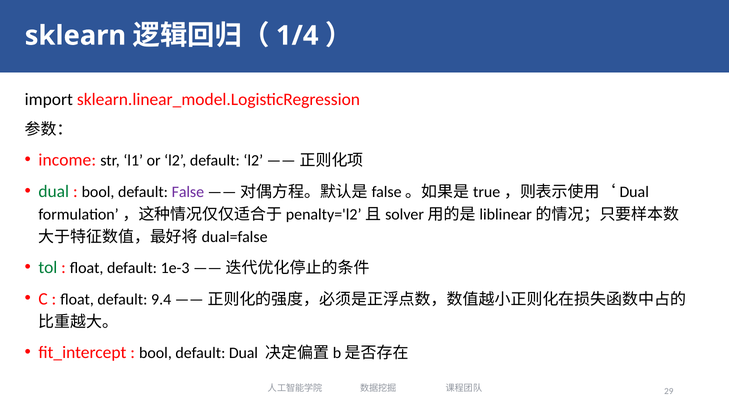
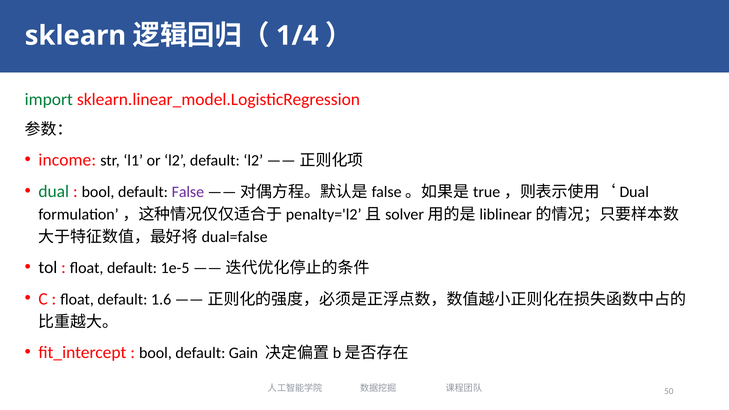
import colour: black -> green
tol colour: green -> black
1e-3: 1e-3 -> 1e-5
9.4: 9.4 -> 1.6
default Dual: Dual -> Gain
29: 29 -> 50
